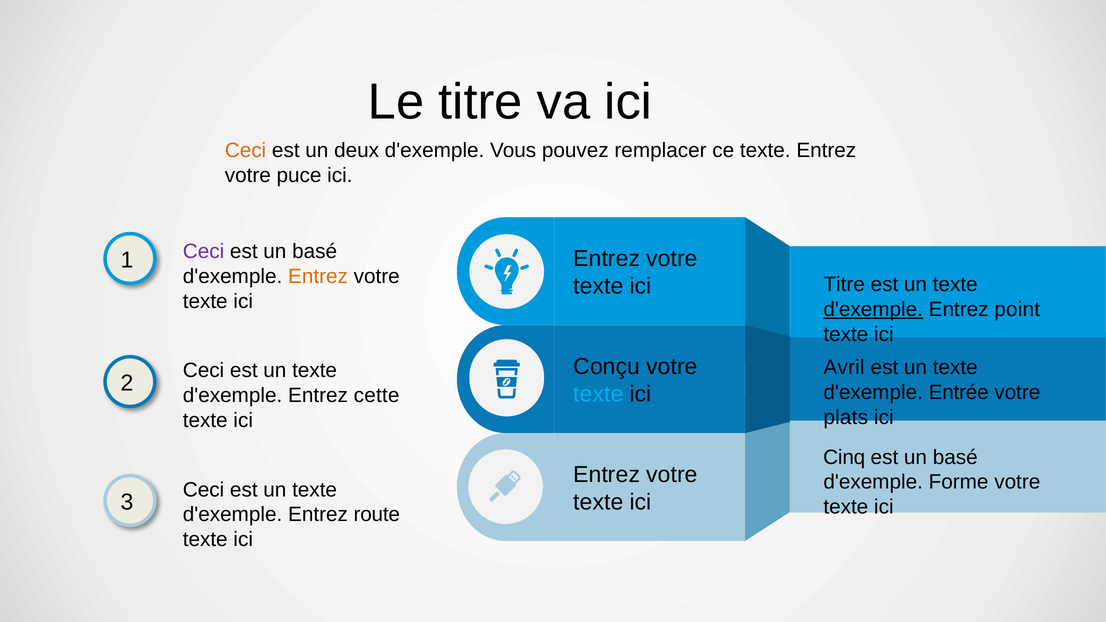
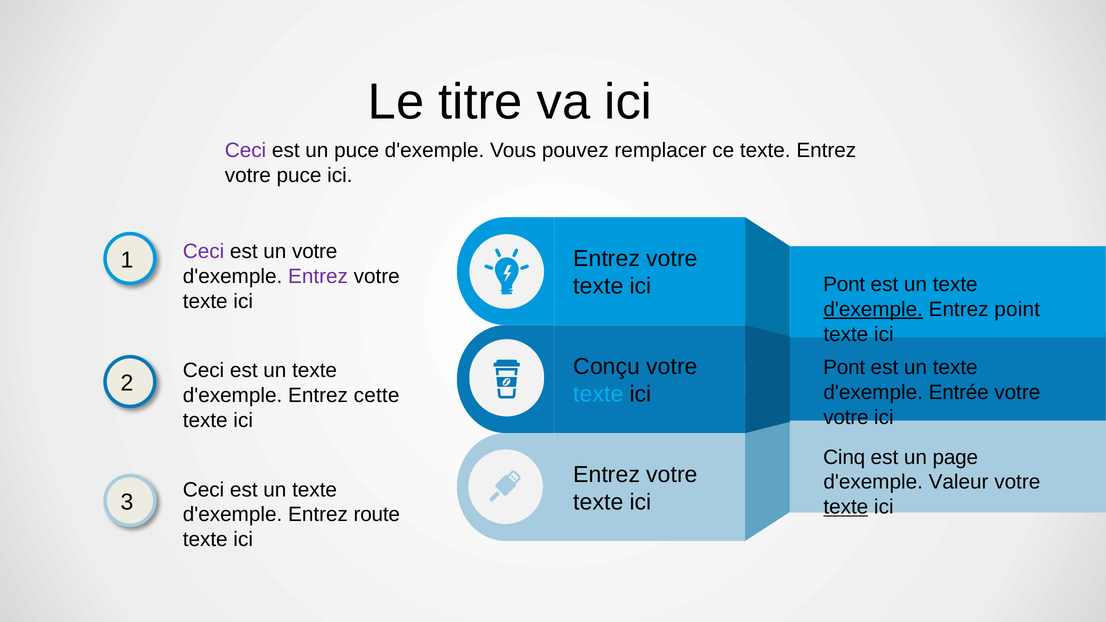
Ceci at (246, 150) colour: orange -> purple
un deux: deux -> puce
basé at (315, 252): basé -> votre
Entrez at (318, 277) colour: orange -> purple
Titre at (844, 285): Titre -> Pont
Avril at (844, 368): Avril -> Pont
plats at (846, 417): plats -> votre
basé at (955, 457): basé -> page
Forme: Forme -> Valeur
texte at (846, 507) underline: none -> present
